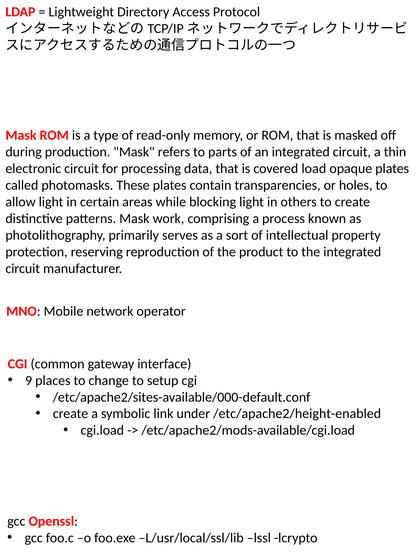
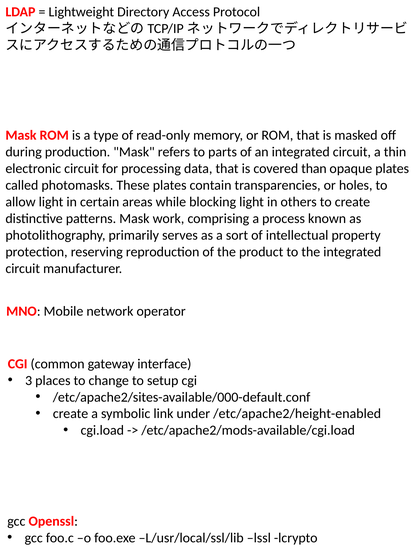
load: load -> than
9: 9 -> 3
